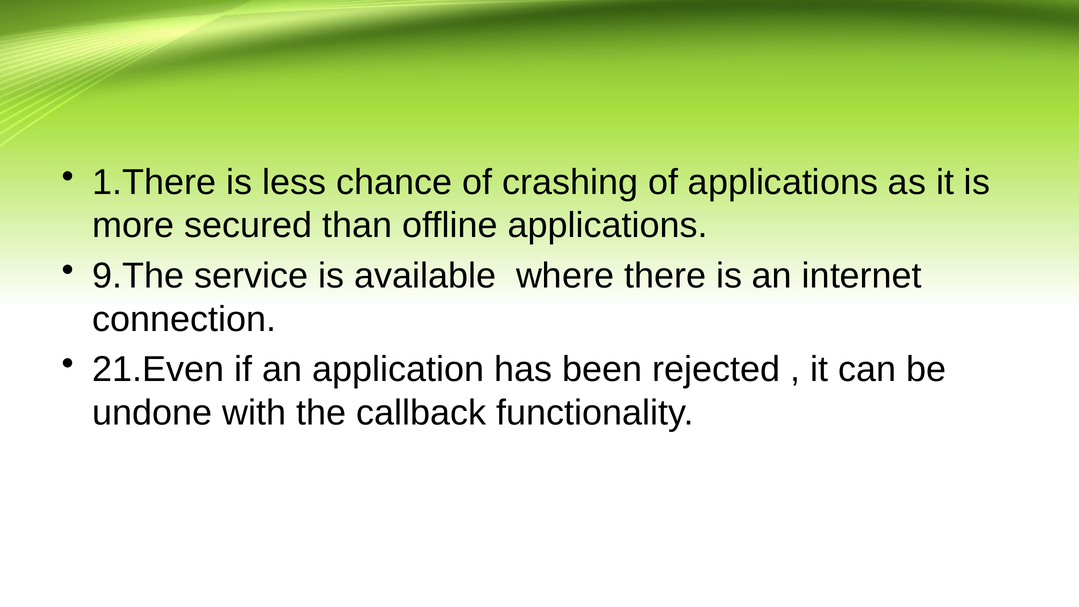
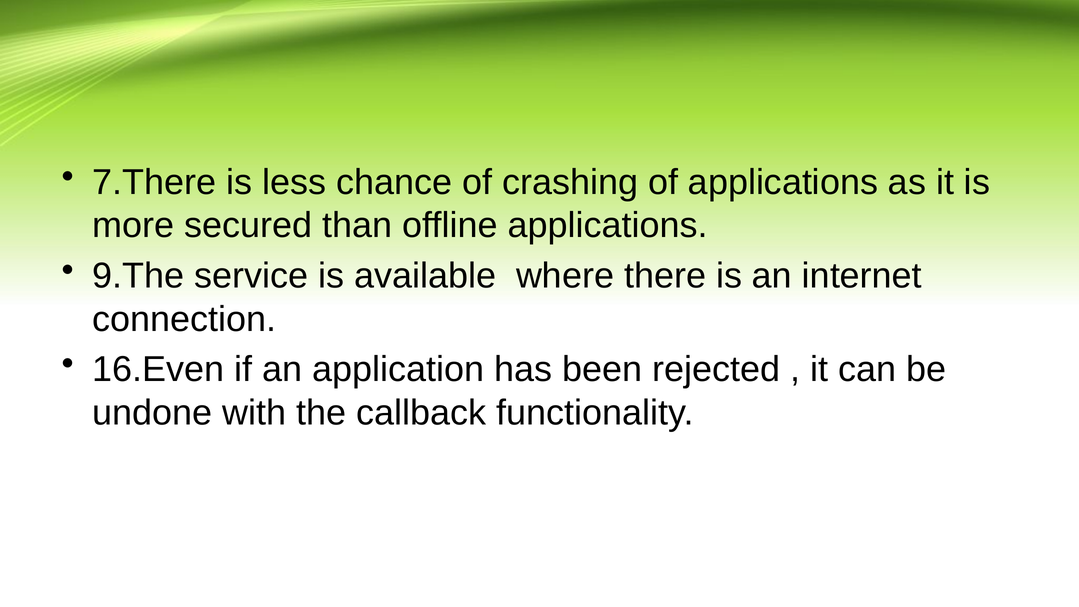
1.There: 1.There -> 7.There
21.Even: 21.Even -> 16.Even
